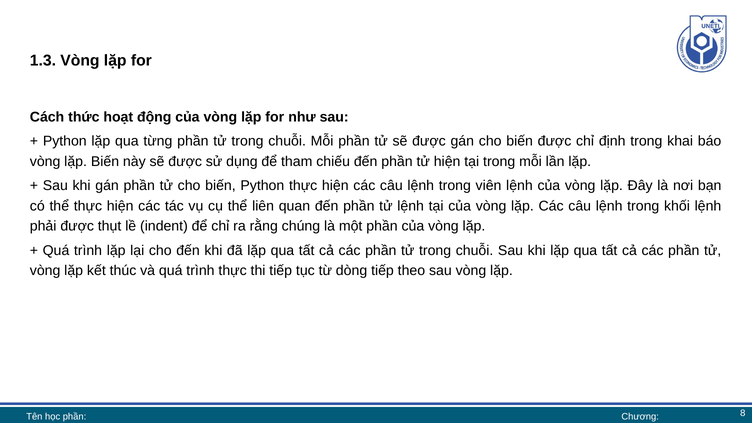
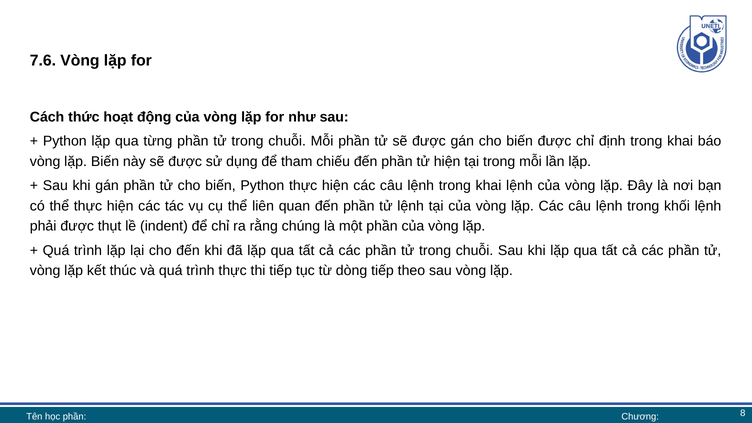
1.3: 1.3 -> 7.6
lệnh trong viên: viên -> khai
